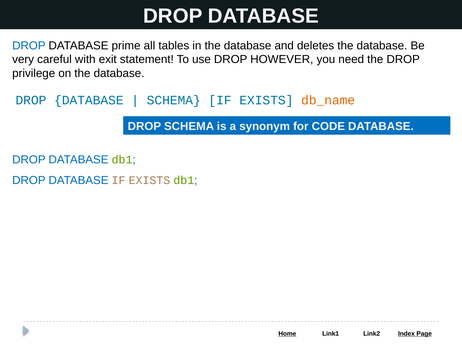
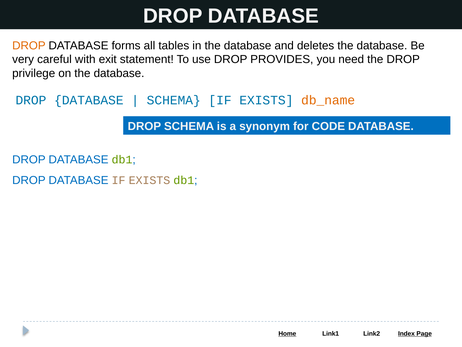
DROP at (29, 46) colour: blue -> orange
prime: prime -> forms
HOWEVER: HOWEVER -> PROVIDES
